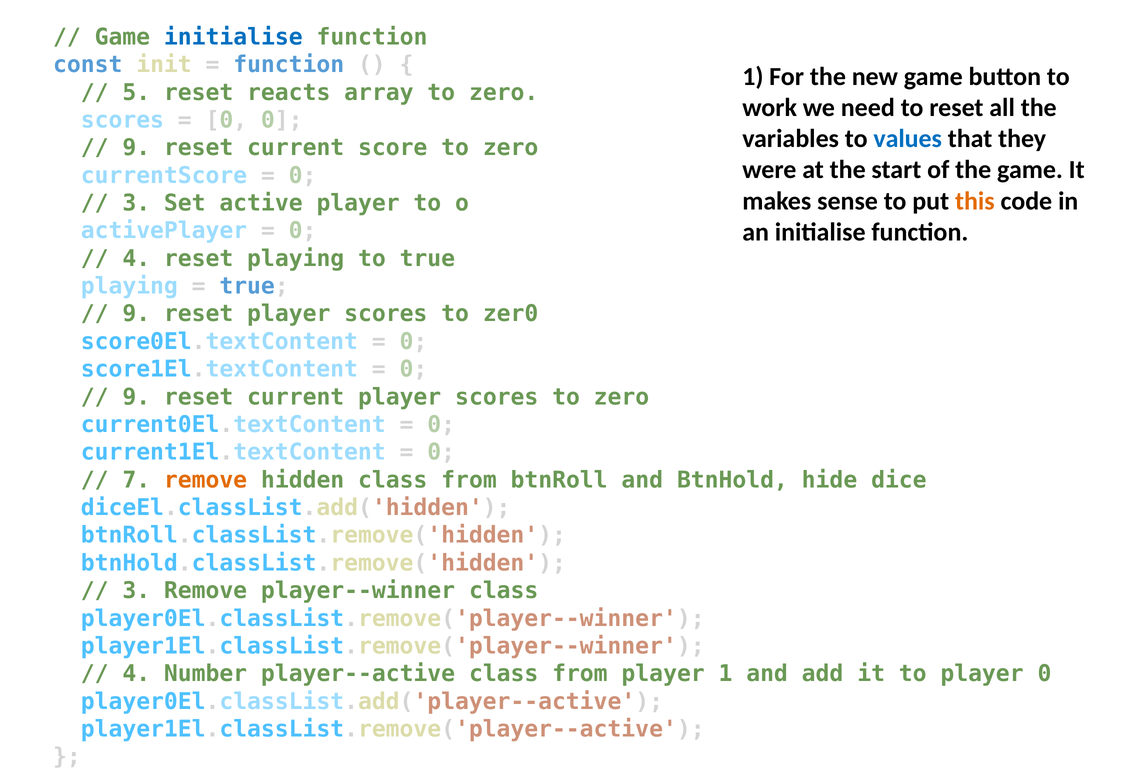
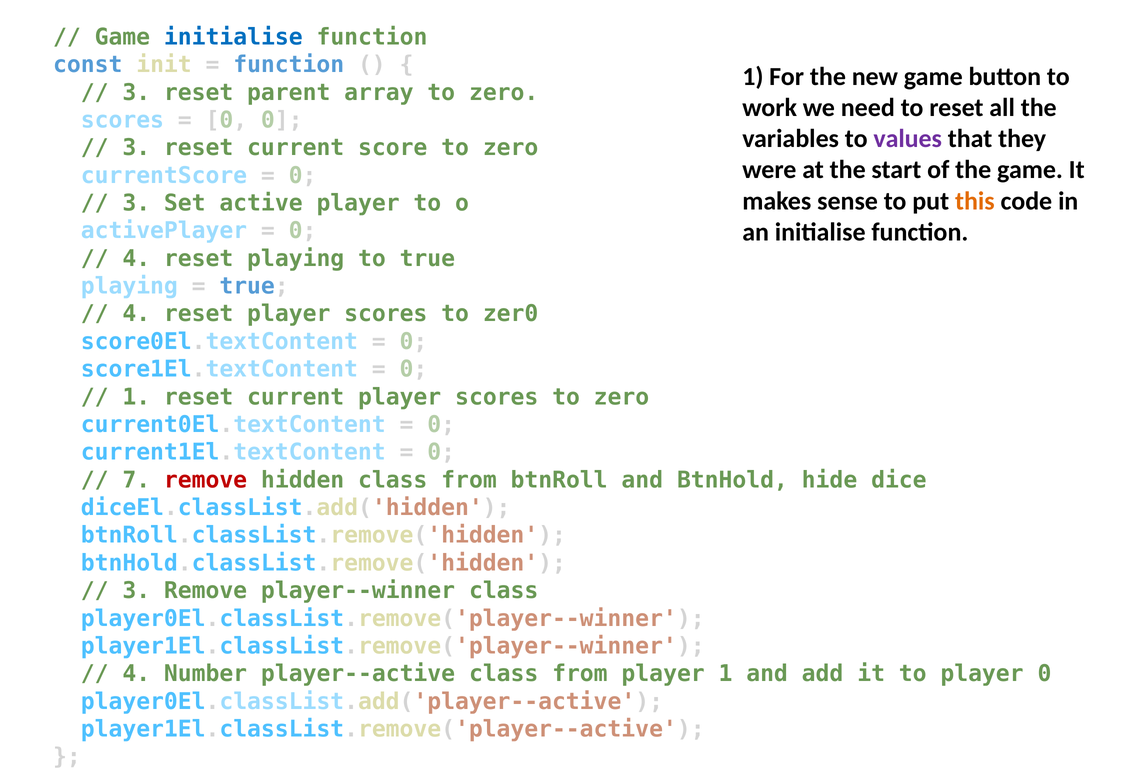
5 at (136, 92): 5 -> 3
reacts: reacts -> parent
values colour: blue -> purple
9 at (136, 148): 9 -> 3
9 at (136, 314): 9 -> 4
9 at (136, 397): 9 -> 1
remove at (206, 480) colour: orange -> red
